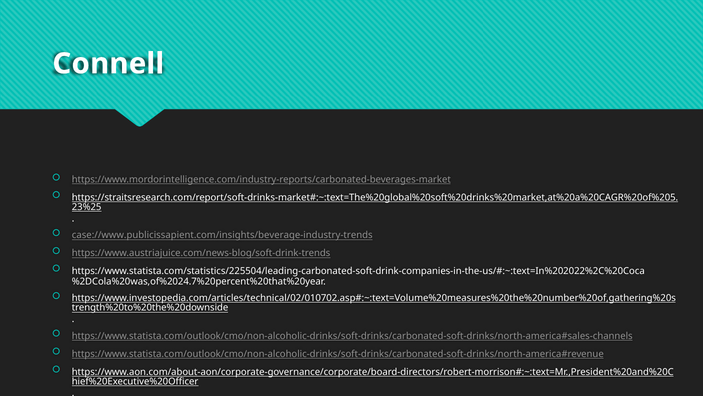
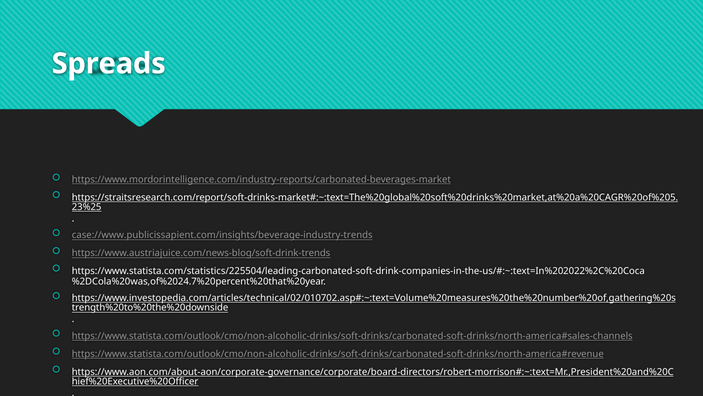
Connell: Connell -> Spreads
